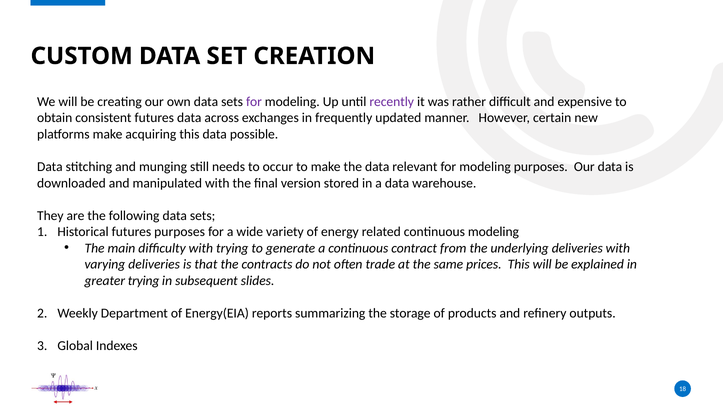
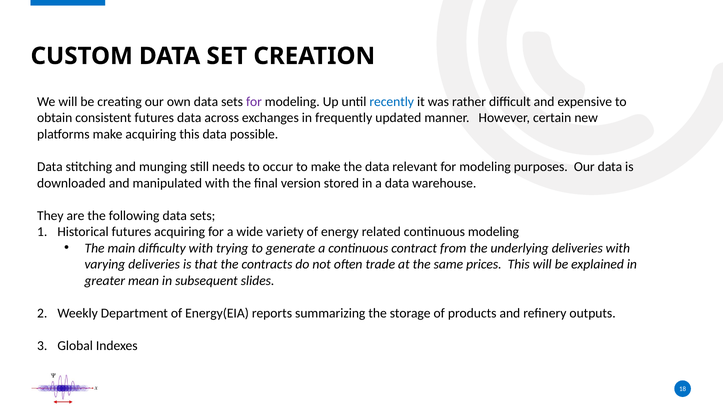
recently colour: purple -> blue
futures purposes: purposes -> acquiring
greater trying: trying -> mean
